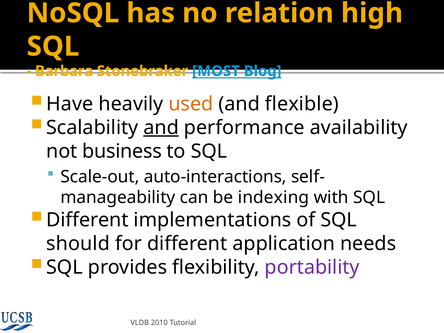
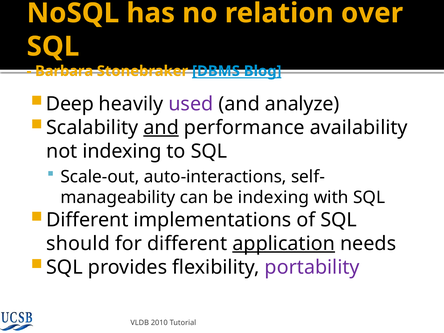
high: high -> over
MOST: MOST -> DBMS
Have: Have -> Deep
used colour: orange -> purple
flexible: flexible -> analyze
not business: business -> indexing
application underline: none -> present
